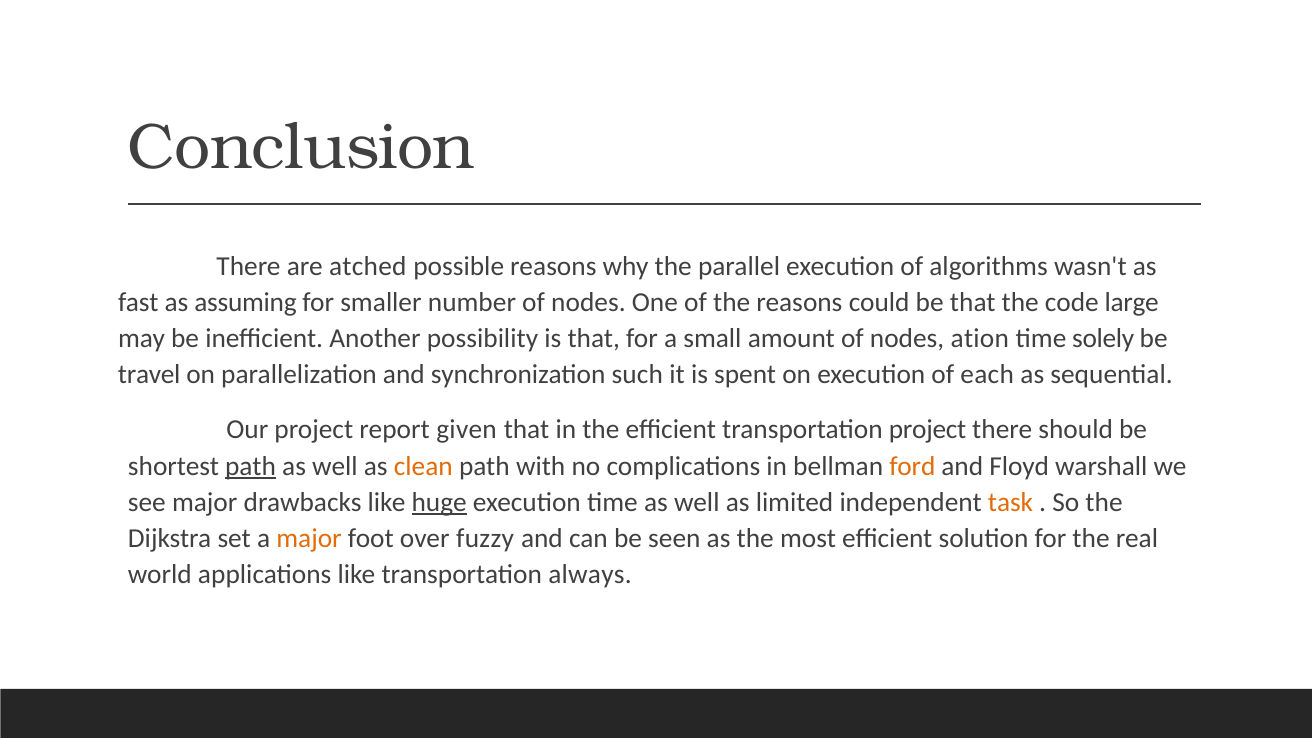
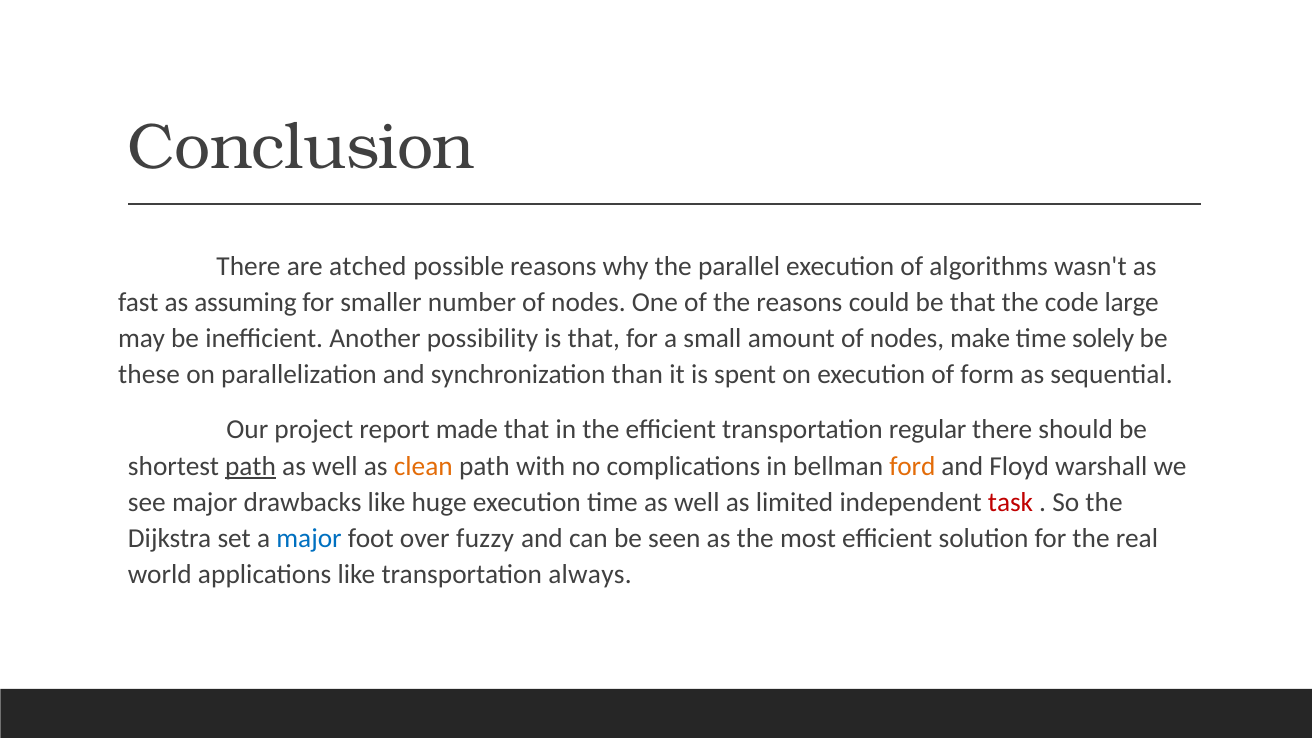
ation: ation -> make
travel: travel -> these
such: such -> than
each: each -> form
given: given -> made
transportation project: project -> regular
huge underline: present -> none
task colour: orange -> red
major at (309, 538) colour: orange -> blue
